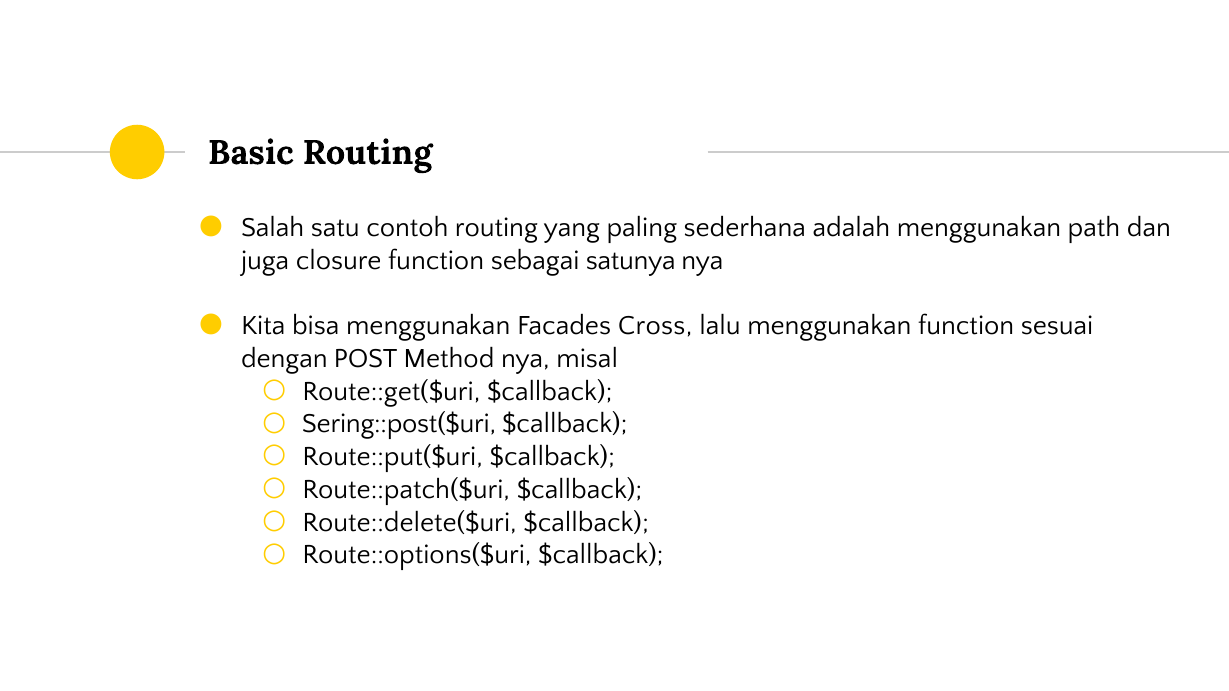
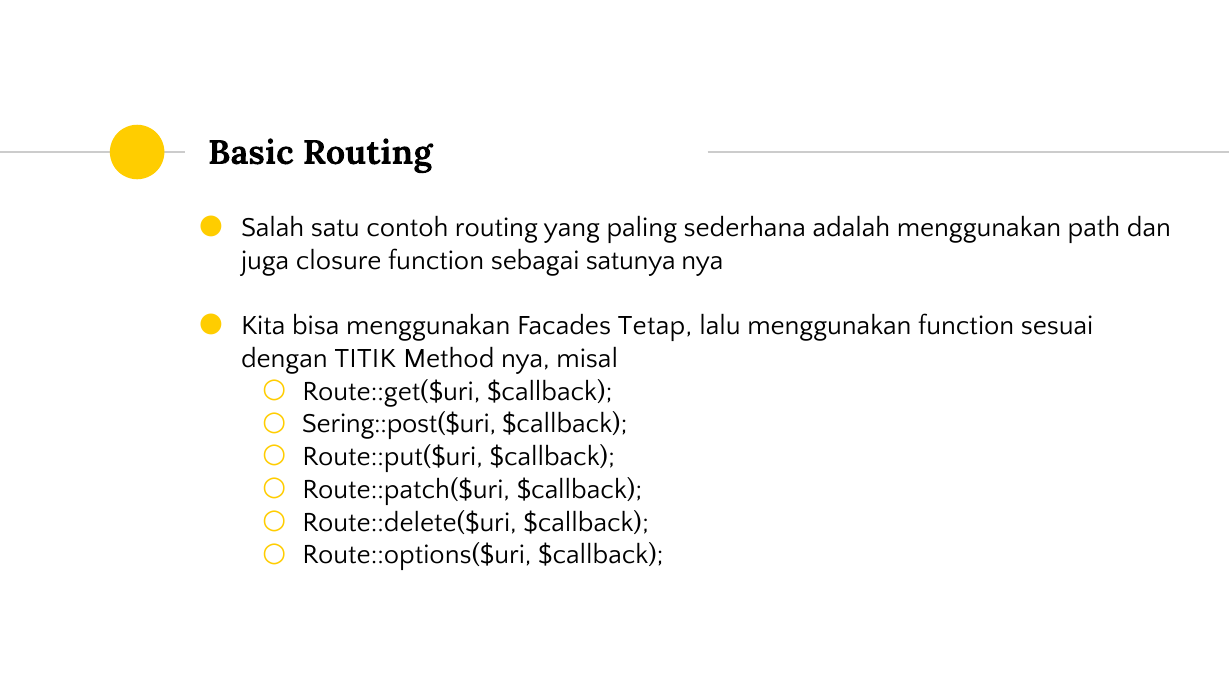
Cross: Cross -> Tetap
POST: POST -> TITIK
